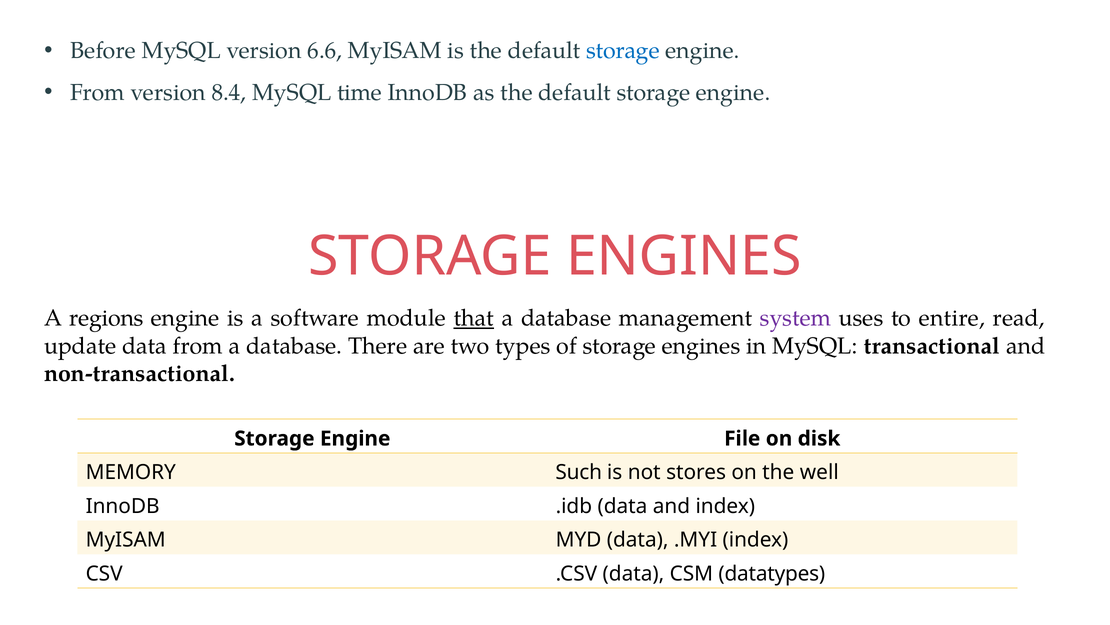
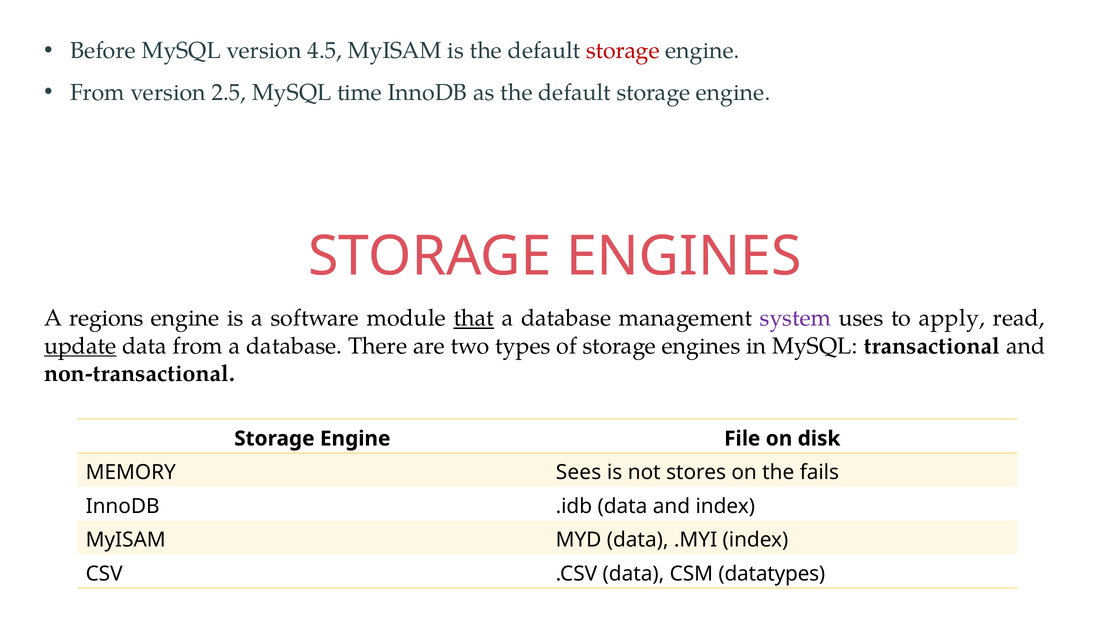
6.6: 6.6 -> 4.5
storage at (623, 51) colour: blue -> red
8.4: 8.4 -> 2.5
entire: entire -> apply
update underline: none -> present
Such: Such -> Sees
well: well -> fails
